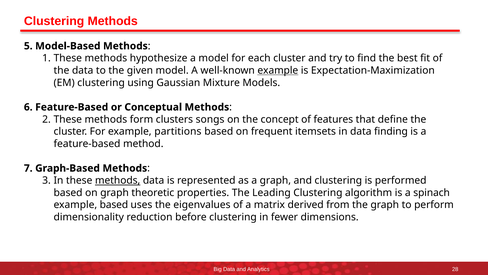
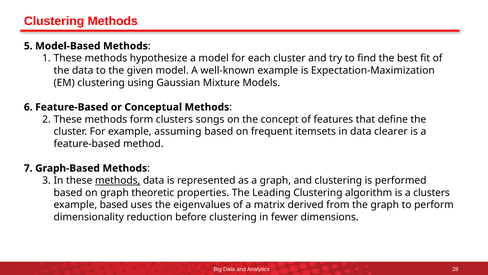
example at (278, 70) underline: present -> none
partitions: partitions -> assuming
finding: finding -> clearer
a spinach: spinach -> clusters
